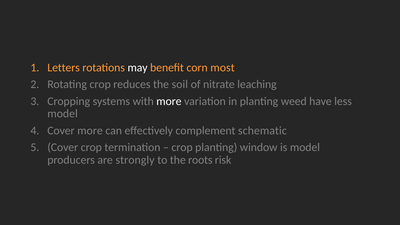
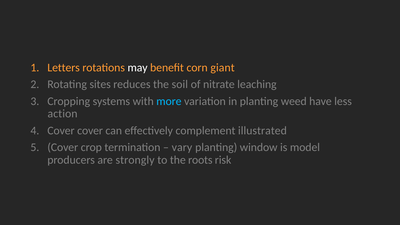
most: most -> giant
Rotating crop: crop -> sites
more at (169, 101) colour: white -> light blue
model at (63, 114): model -> action
Cover more: more -> cover
schematic: schematic -> illustrated
crop at (182, 147): crop -> vary
